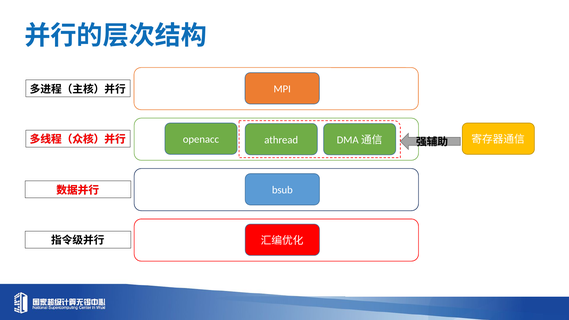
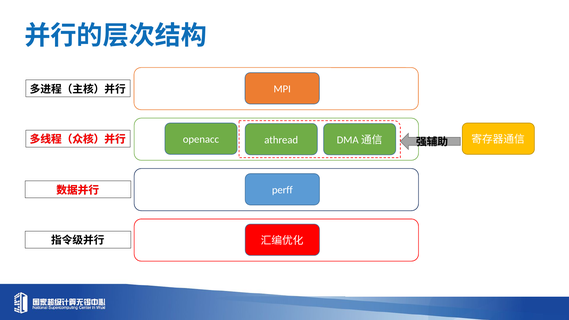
bsub: bsub -> perff
